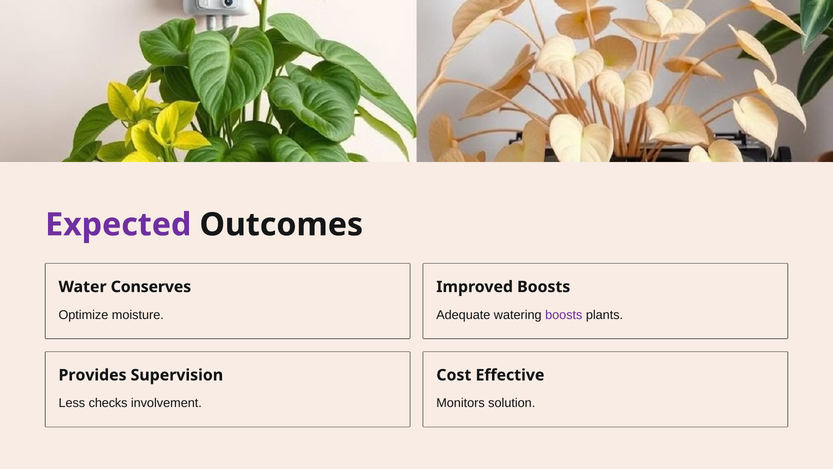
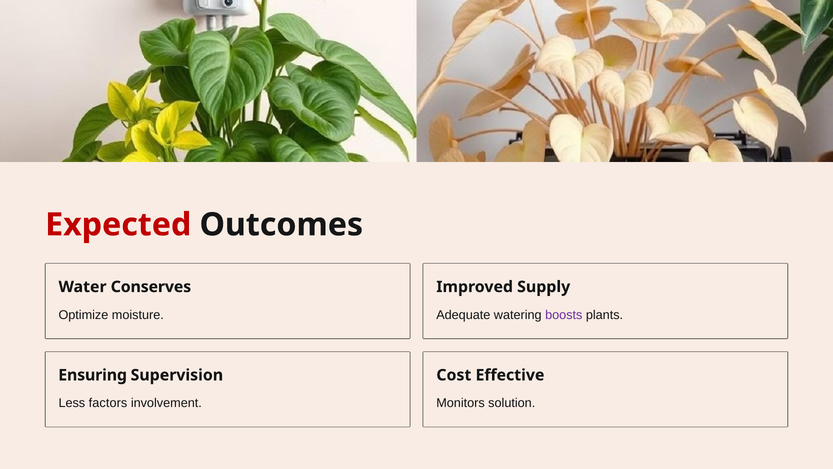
Expected colour: purple -> red
Improved Boosts: Boosts -> Supply
Provides: Provides -> Ensuring
checks: checks -> factors
